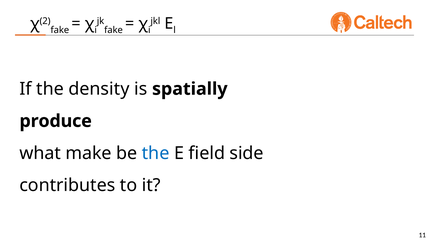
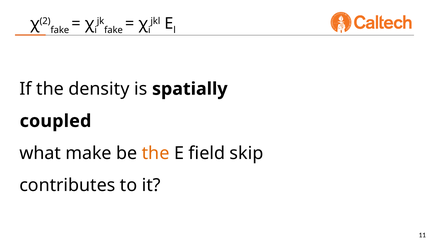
produce: produce -> coupled
the at (156, 153) colour: blue -> orange
side: side -> skip
